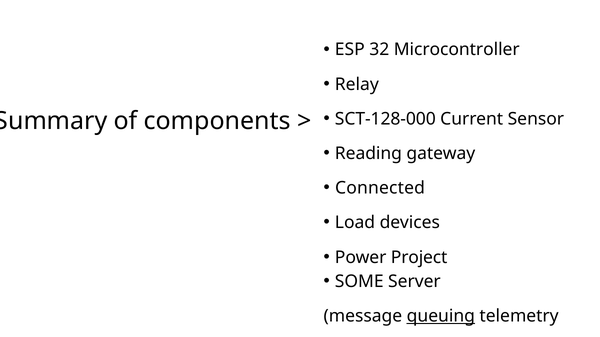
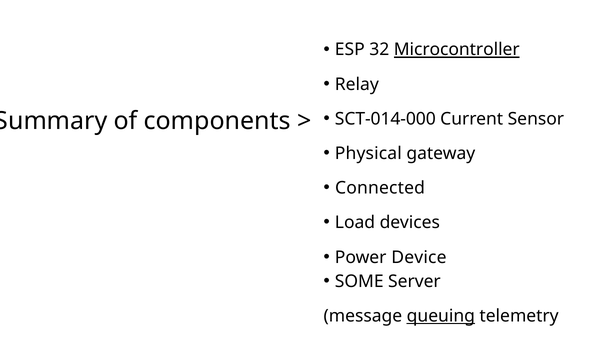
Microcontroller underline: none -> present
SCT-128-000: SCT-128-000 -> SCT-014-000
Reading: Reading -> Physical
Project: Project -> Device
